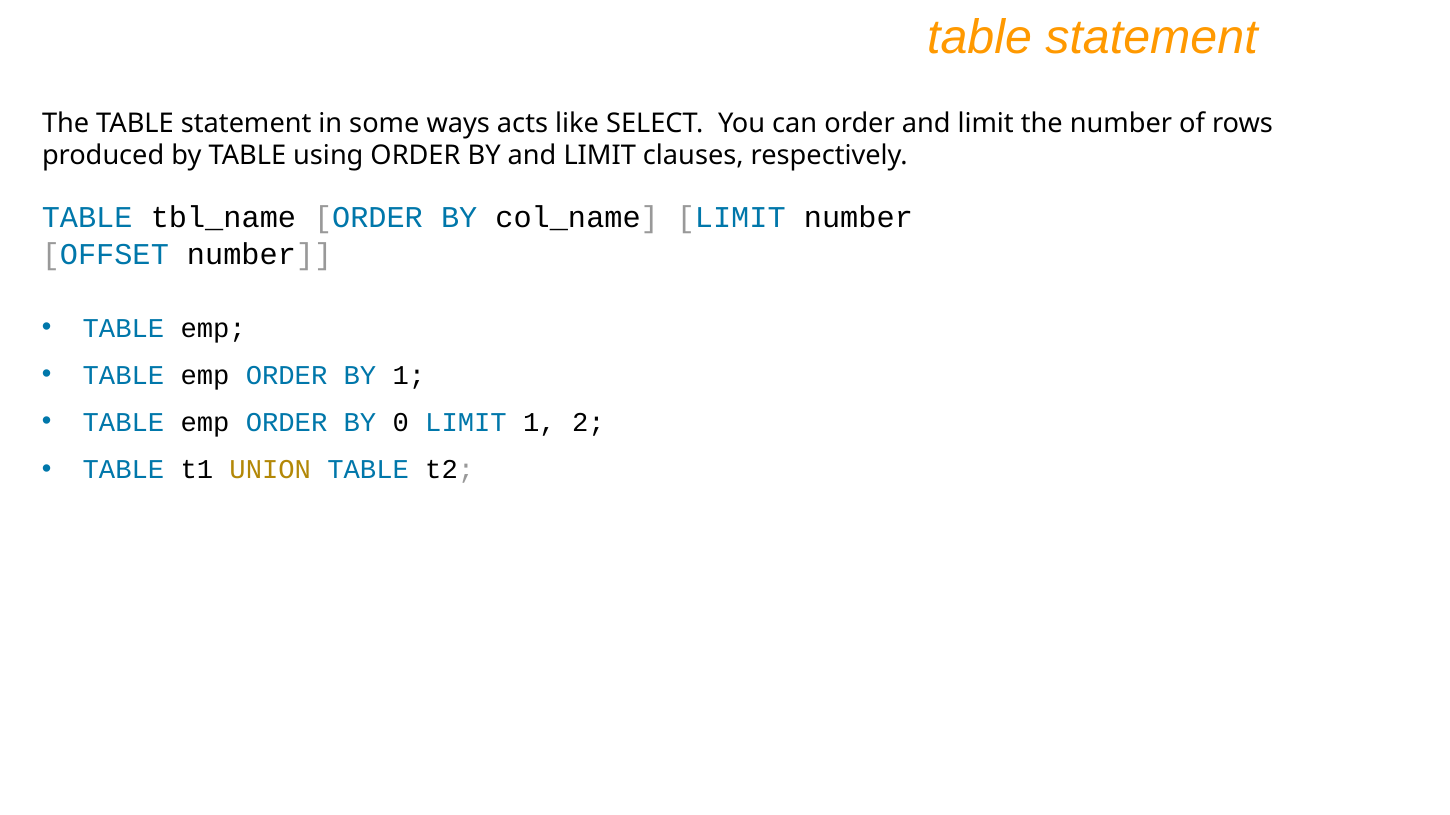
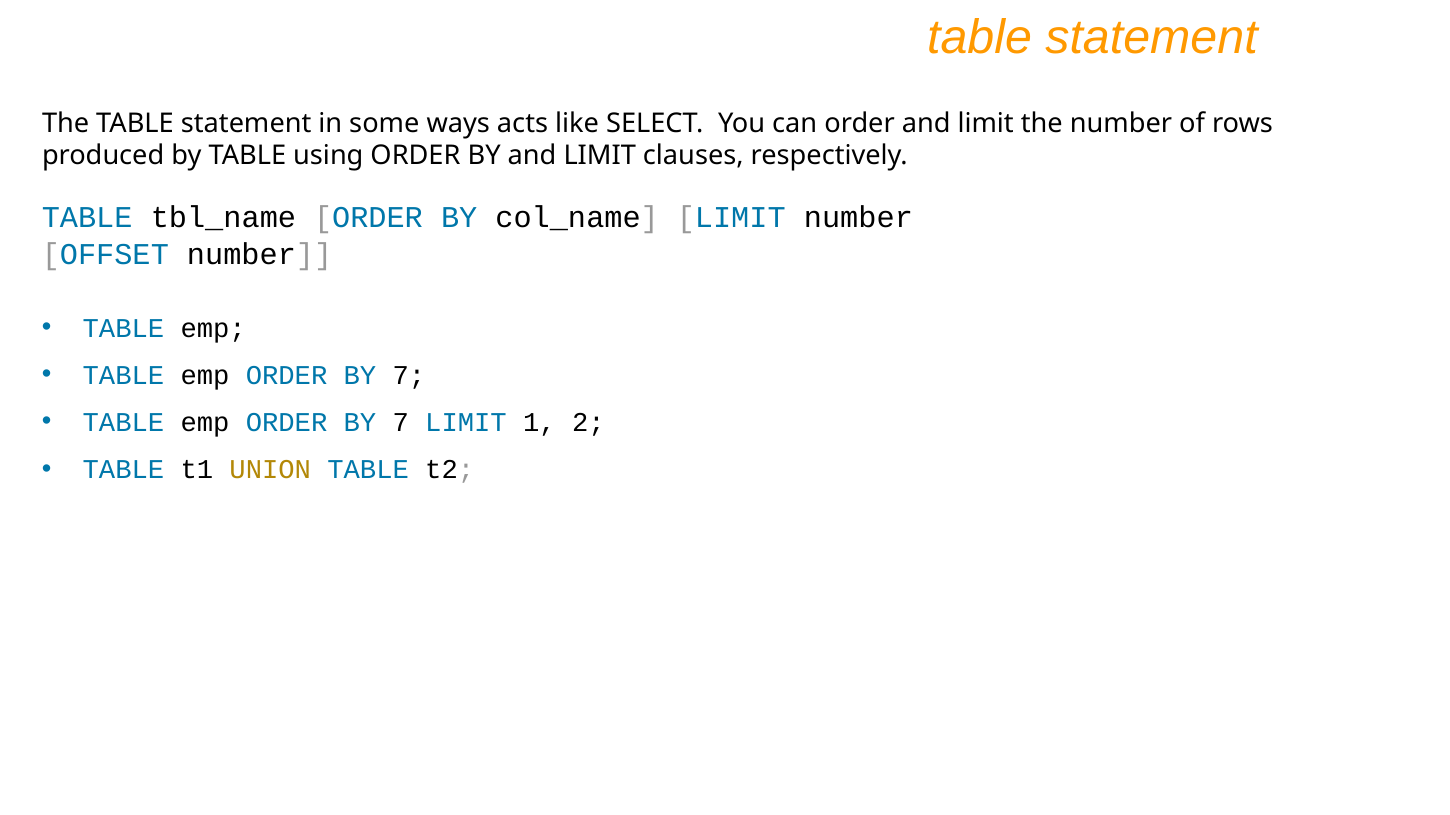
1 at (409, 376): 1 -> 7
0 at (401, 423): 0 -> 7
